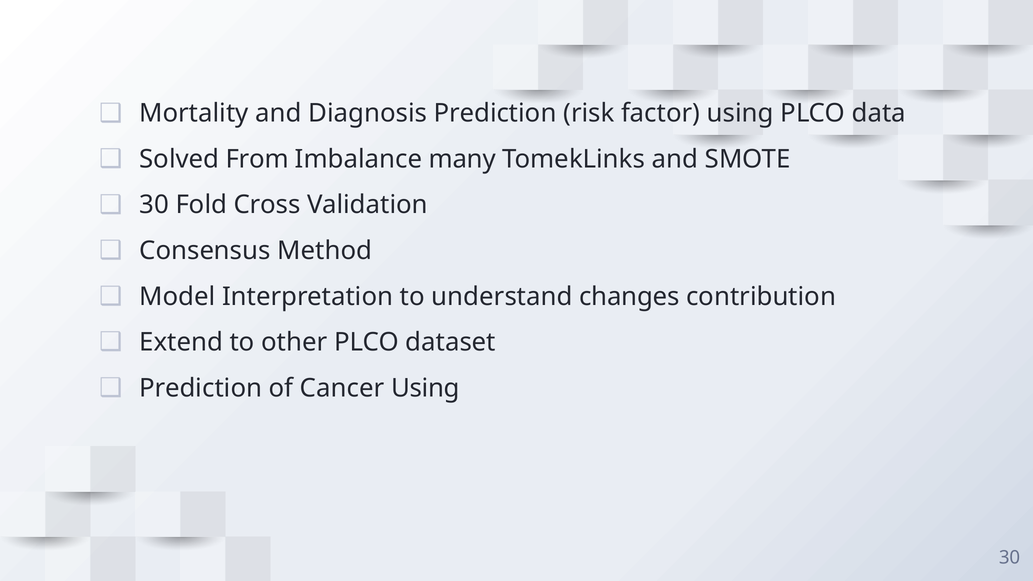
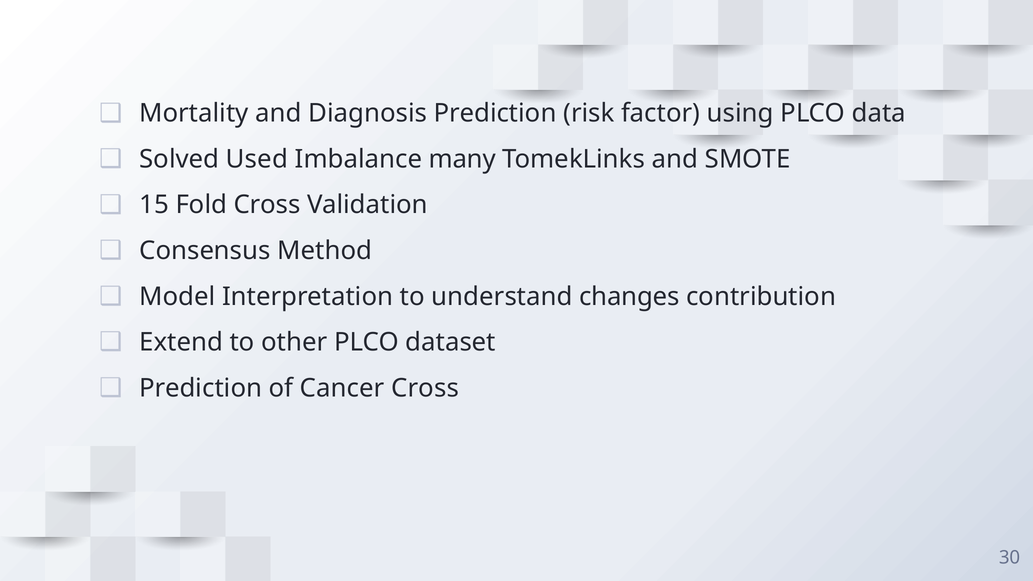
From: From -> Used
30 at (154, 205): 30 -> 15
Cancer Using: Using -> Cross
